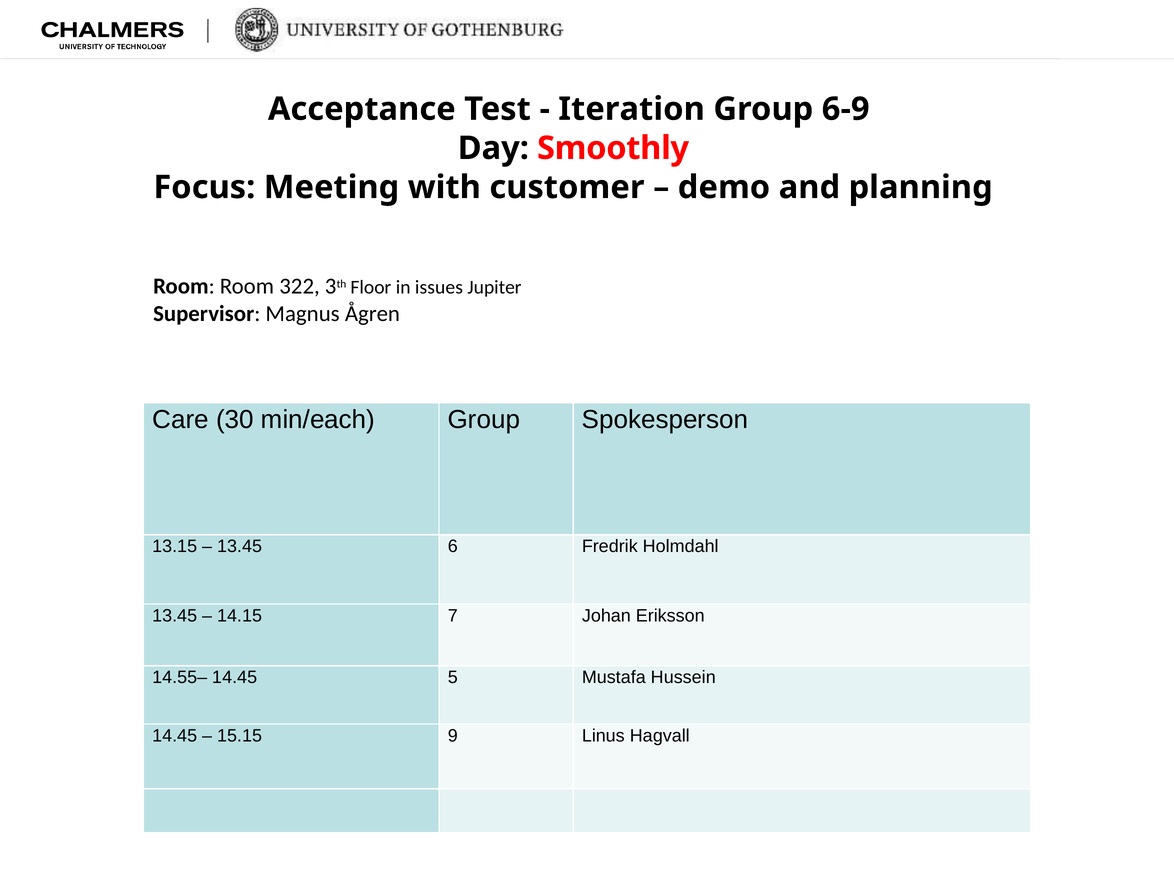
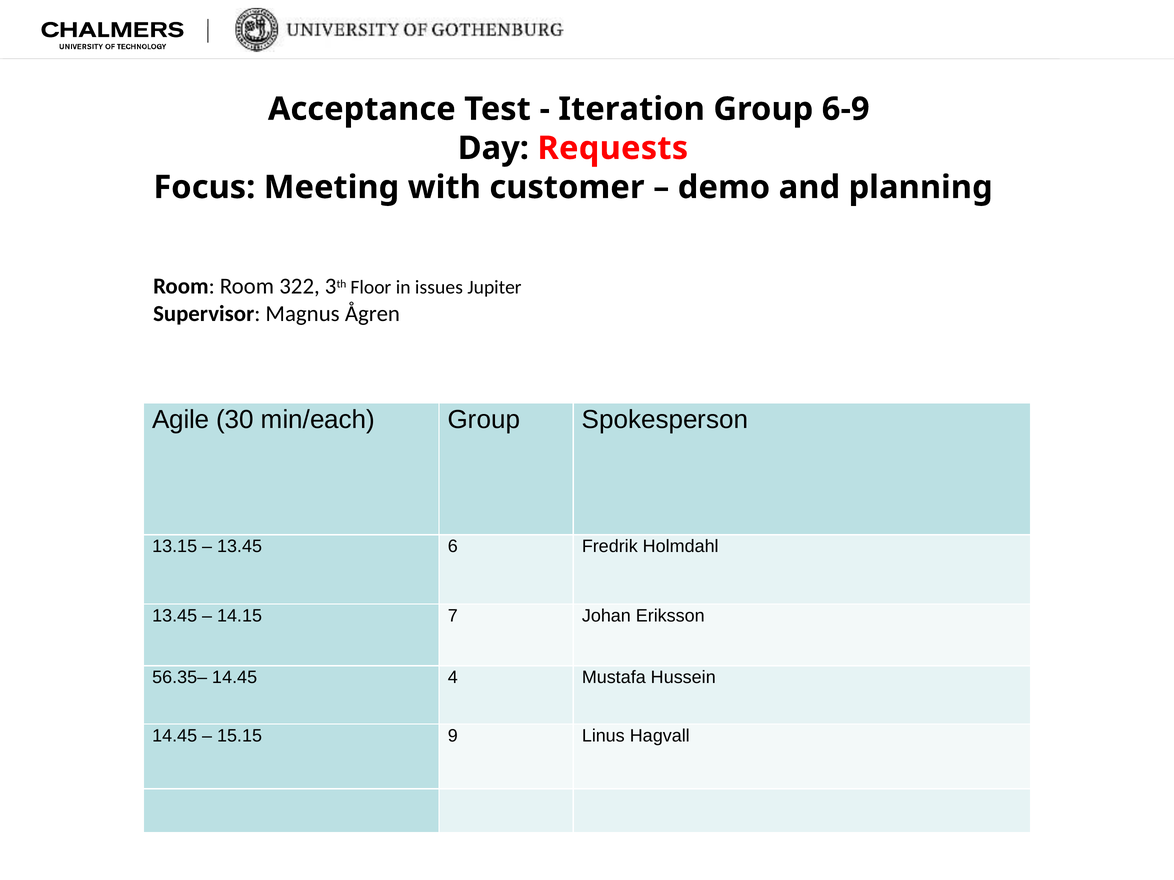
Smoothly: Smoothly -> Requests
Care: Care -> Agile
14.55–: 14.55– -> 56.35–
5: 5 -> 4
